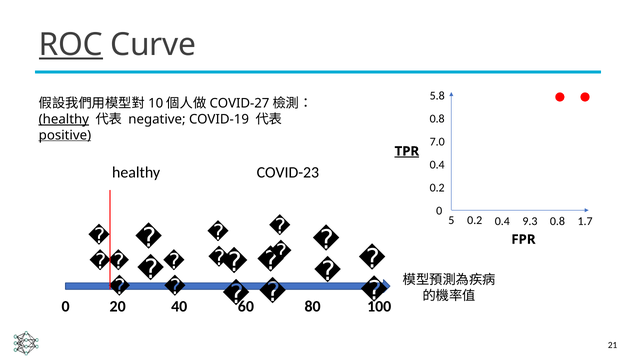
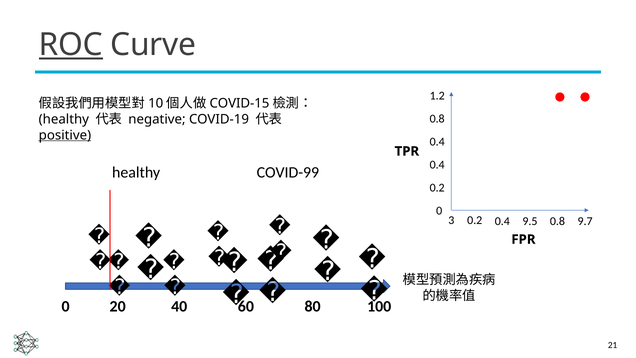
5.8: 5.8 -> 1.2
COVID-27: COVID-27 -> COVID-15
healthy at (64, 119) underline: present -> none
7.0 at (437, 142): 7.0 -> 0.4
TPR underline: present -> none
COVID-23: COVID-23 -> COVID-99
5: 5 -> 3
9.3: 9.3 -> 9.5
1.7: 1.7 -> 9.7
